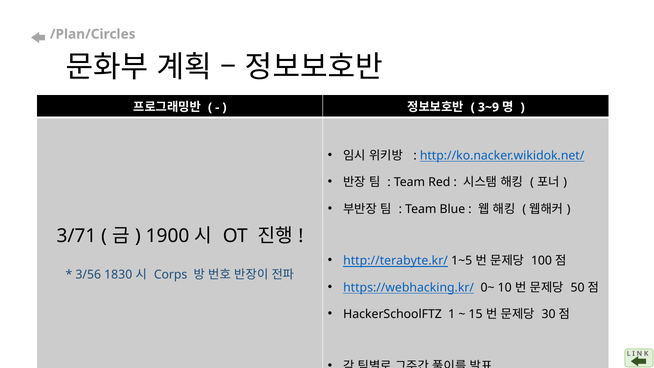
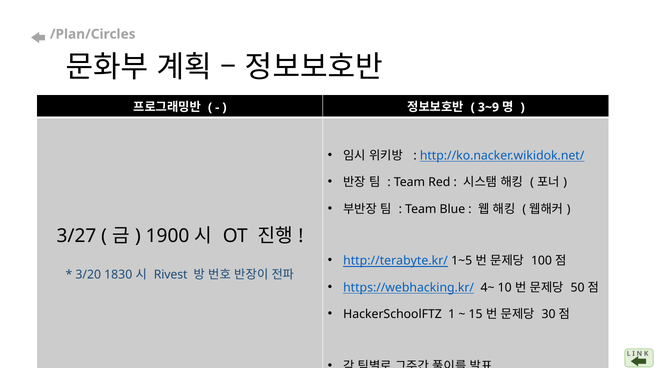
3/71: 3/71 -> 3/27
3/56: 3/56 -> 3/20
Corps: Corps -> Rivest
0~: 0~ -> 4~
